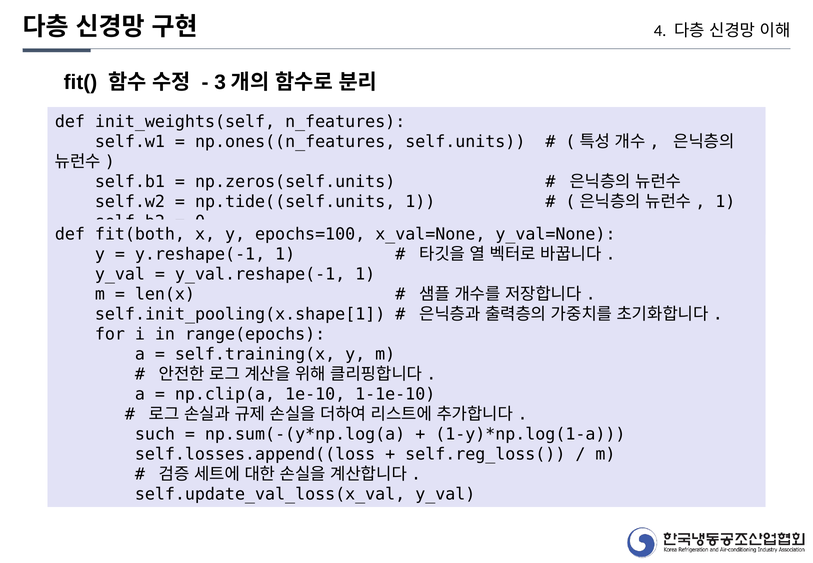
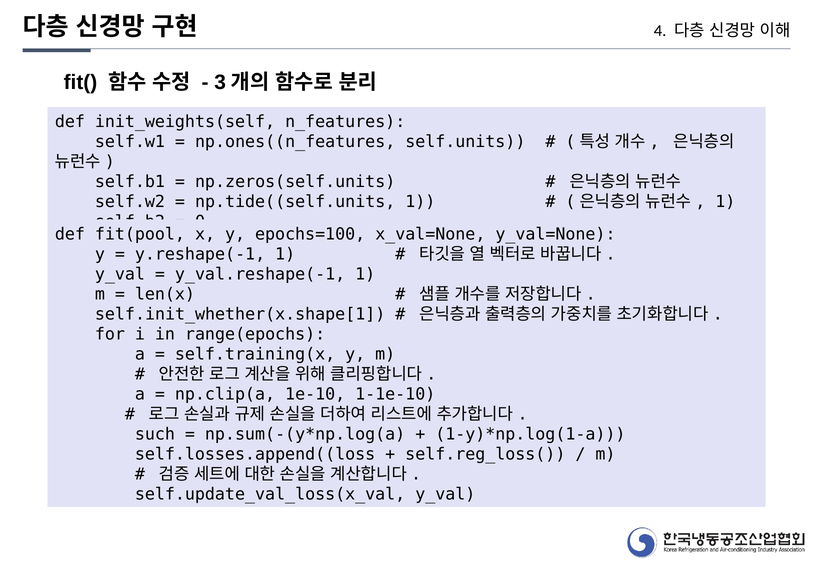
fit(both: fit(both -> fit(pool
self.init_pooling(x.shape[1: self.init_pooling(x.shape[1 -> self.init_whether(x.shape[1
